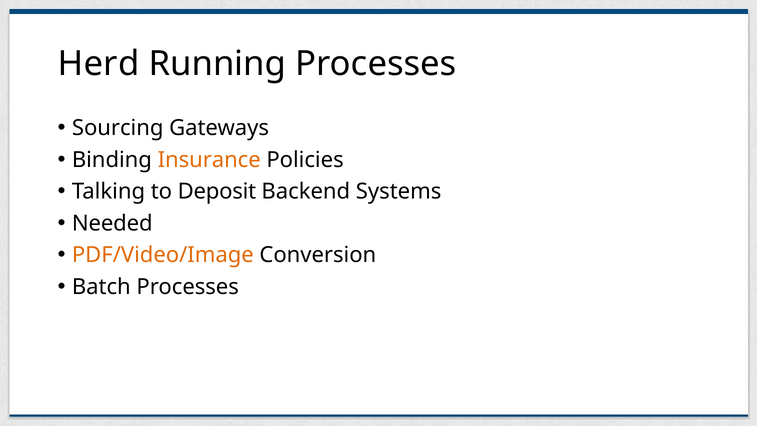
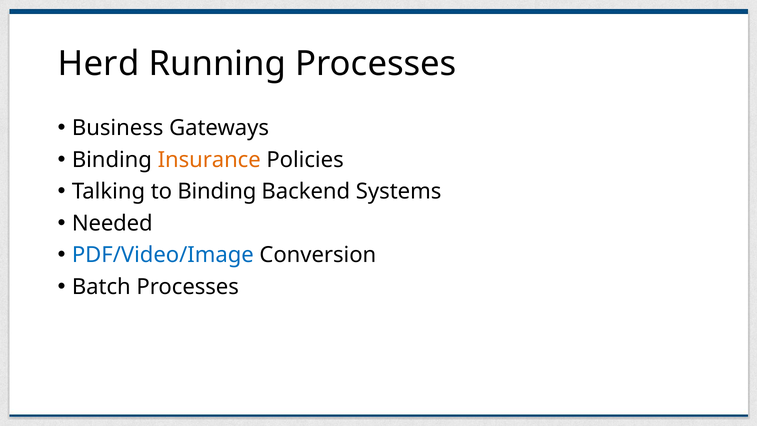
Sourcing: Sourcing -> Business
to Deposit: Deposit -> Binding
PDF/Video/Image colour: orange -> blue
